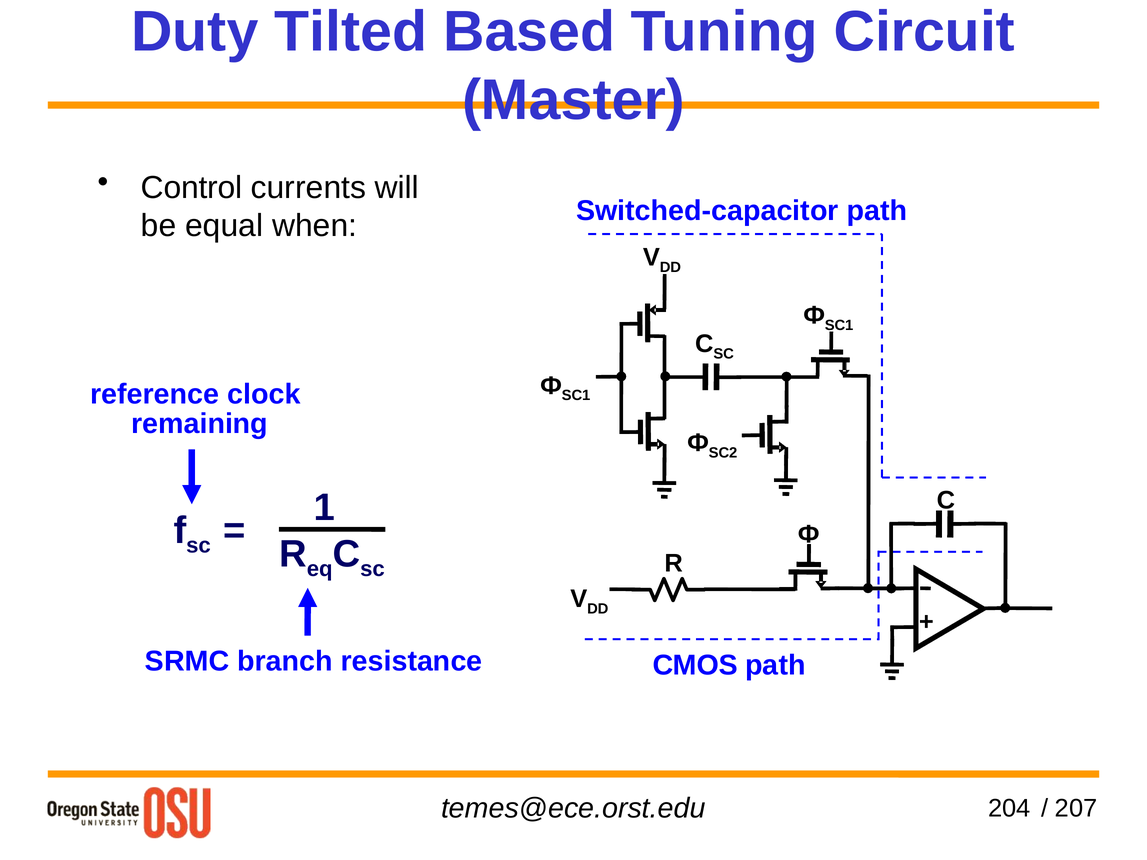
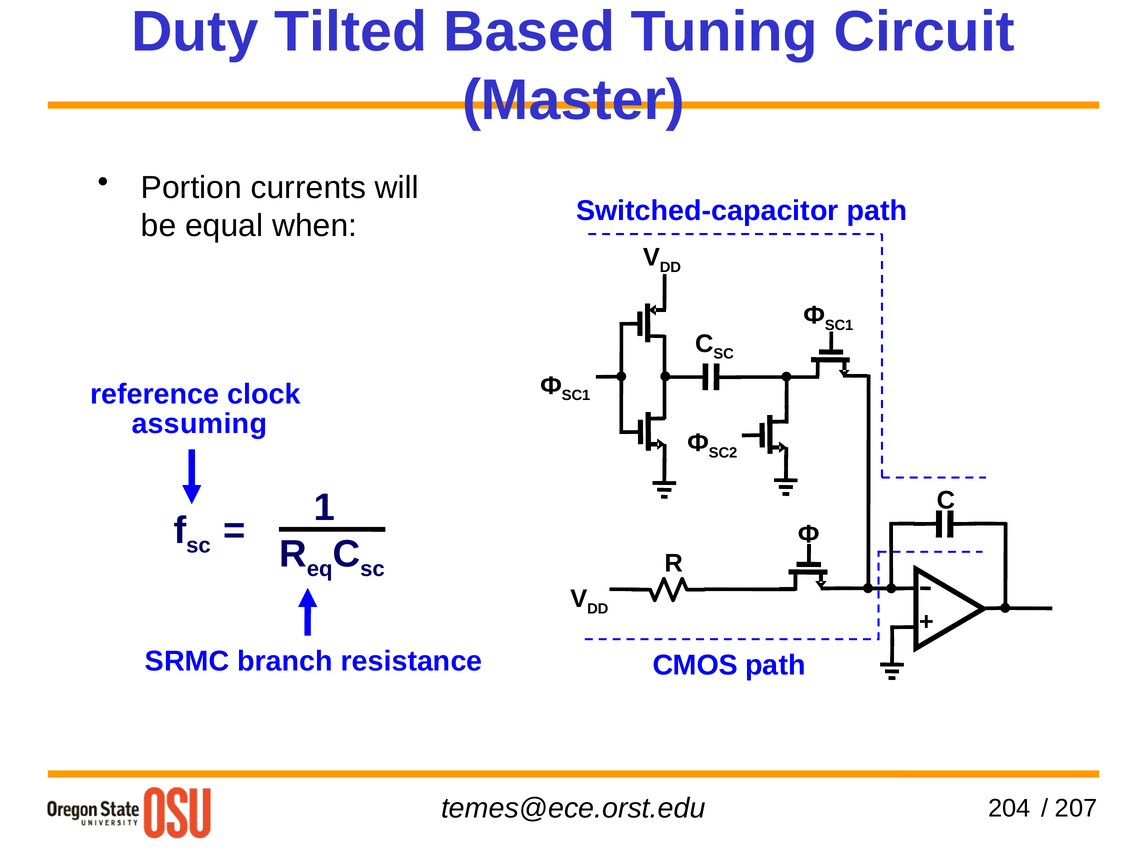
Control: Control -> Portion
remaining: remaining -> assuming
